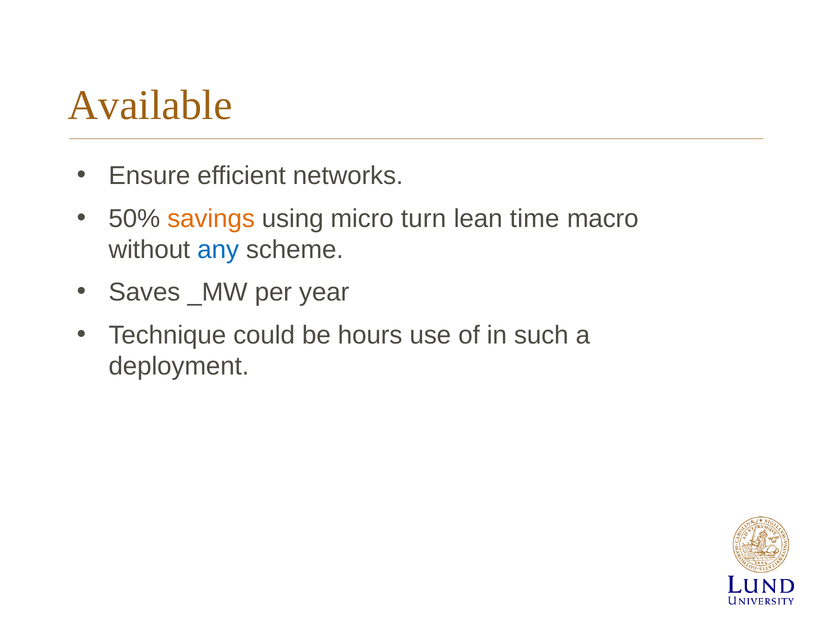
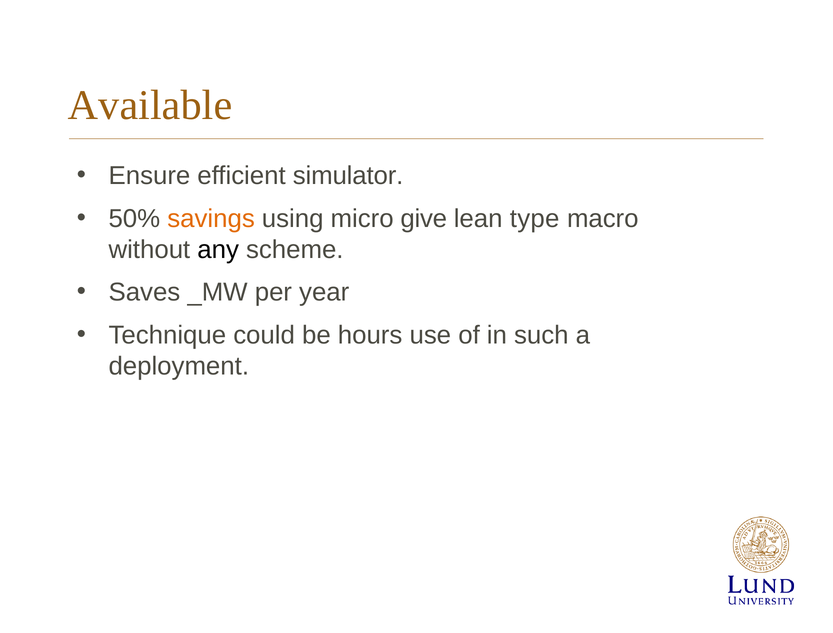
networks: networks -> simulator
turn: turn -> give
time: time -> type
any colour: blue -> black
